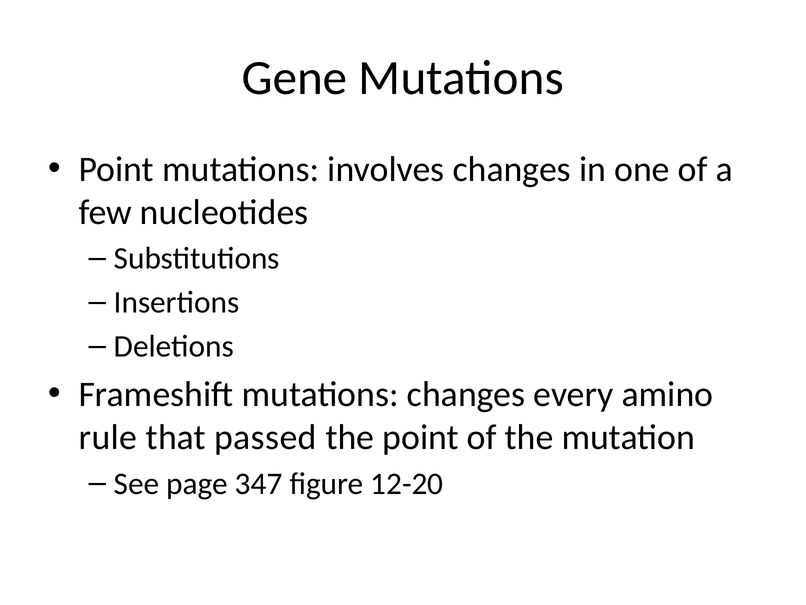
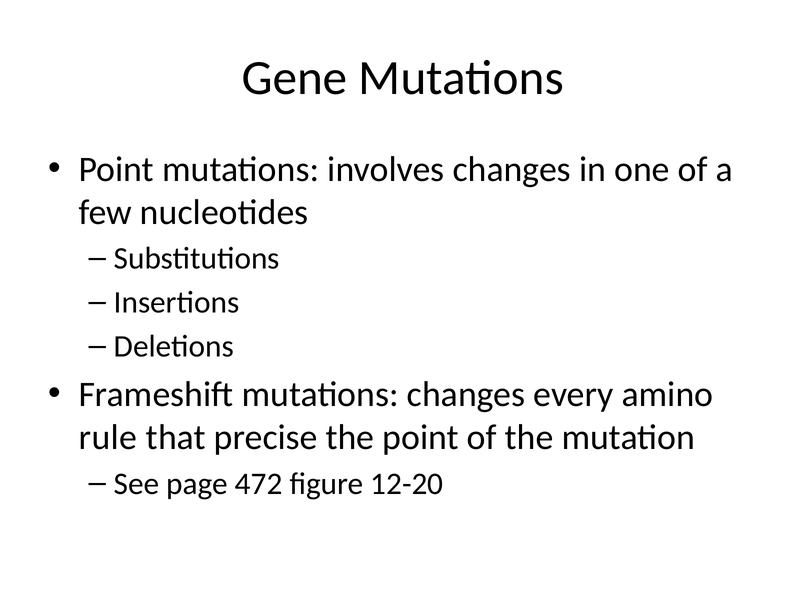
passed: passed -> precise
347: 347 -> 472
